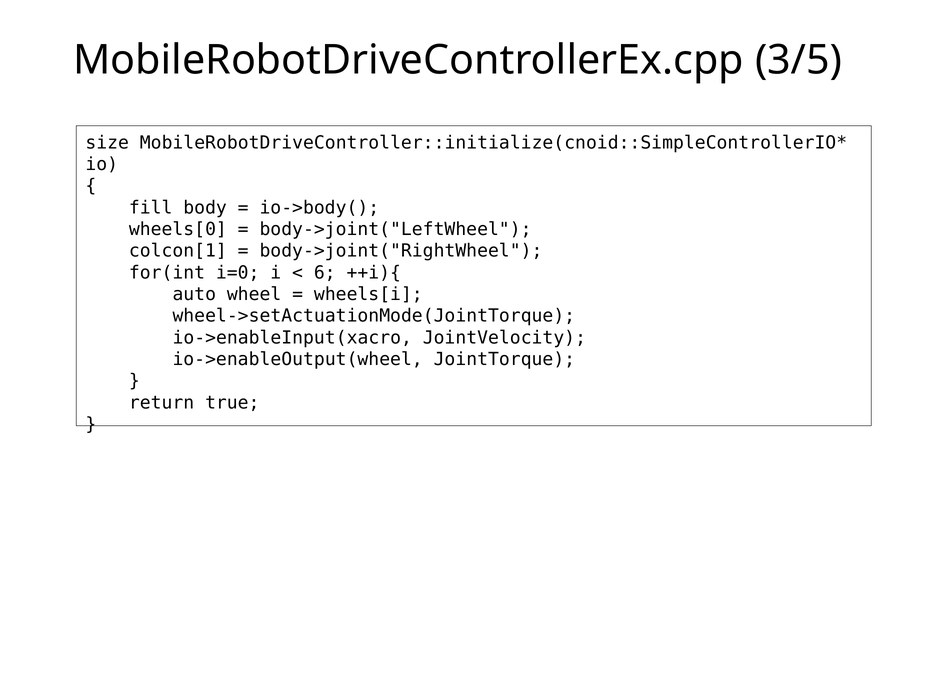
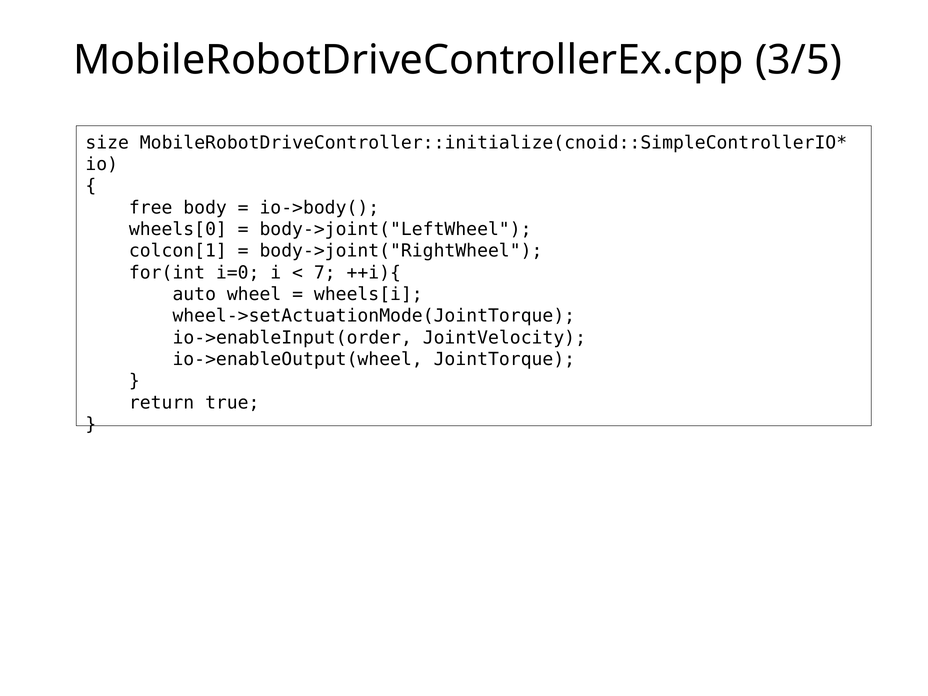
fill: fill -> free
6: 6 -> 7
io->enableInput(xacro: io->enableInput(xacro -> io->enableInput(order
